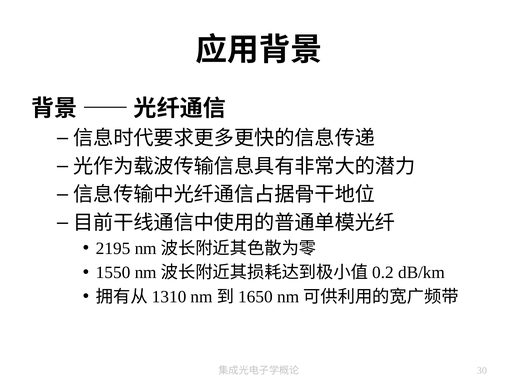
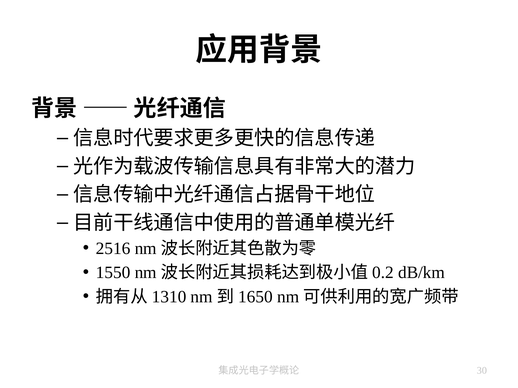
2195: 2195 -> 2516
